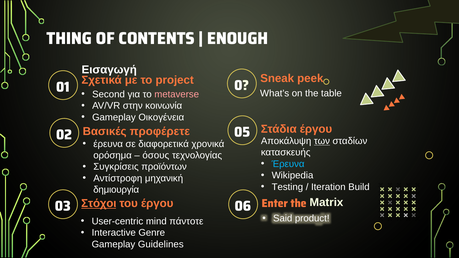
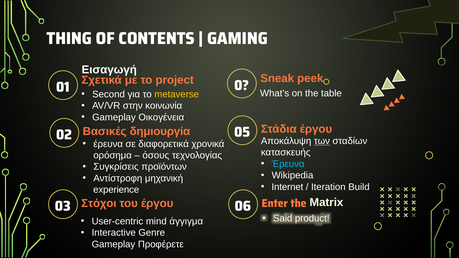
ENOUGH: ENOUGH -> GAMING
metaverse colour: pink -> yellow
προφέρετε: προφέρετε -> δημιουργία
Testing: Testing -> Internet
δημιουργία: δημιουργία -> experience
Στόχοι underline: present -> none
πάντοτε: πάντοτε -> άγγιγμα
Guidelines: Guidelines -> Προφέρετε
